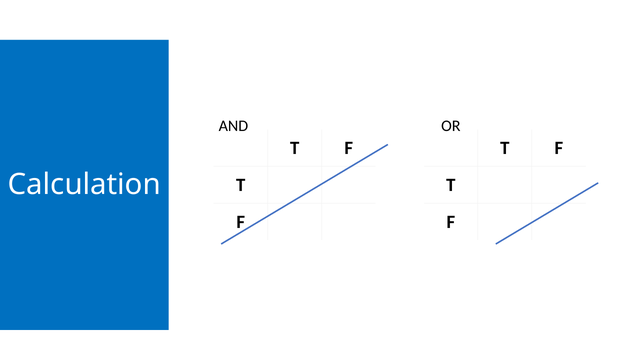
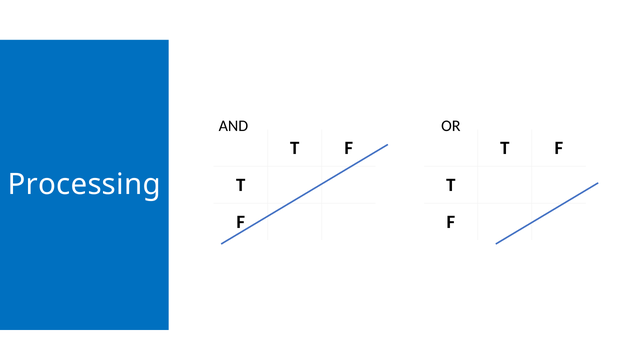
Calculation: Calculation -> Processing
